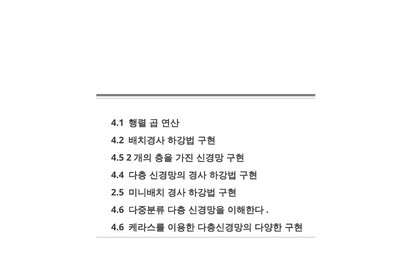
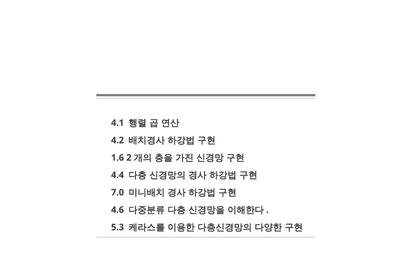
4.5: 4.5 -> 1.6
2.5: 2.5 -> 7.0
4.6 at (118, 227): 4.6 -> 5.3
